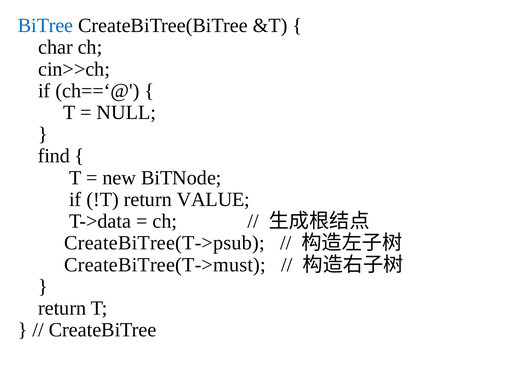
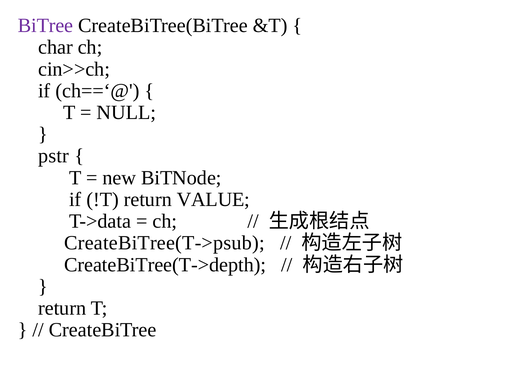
BiTree colour: blue -> purple
find: find -> pstr
CreateBiTree(T->must: CreateBiTree(T->must -> CreateBiTree(T->depth
